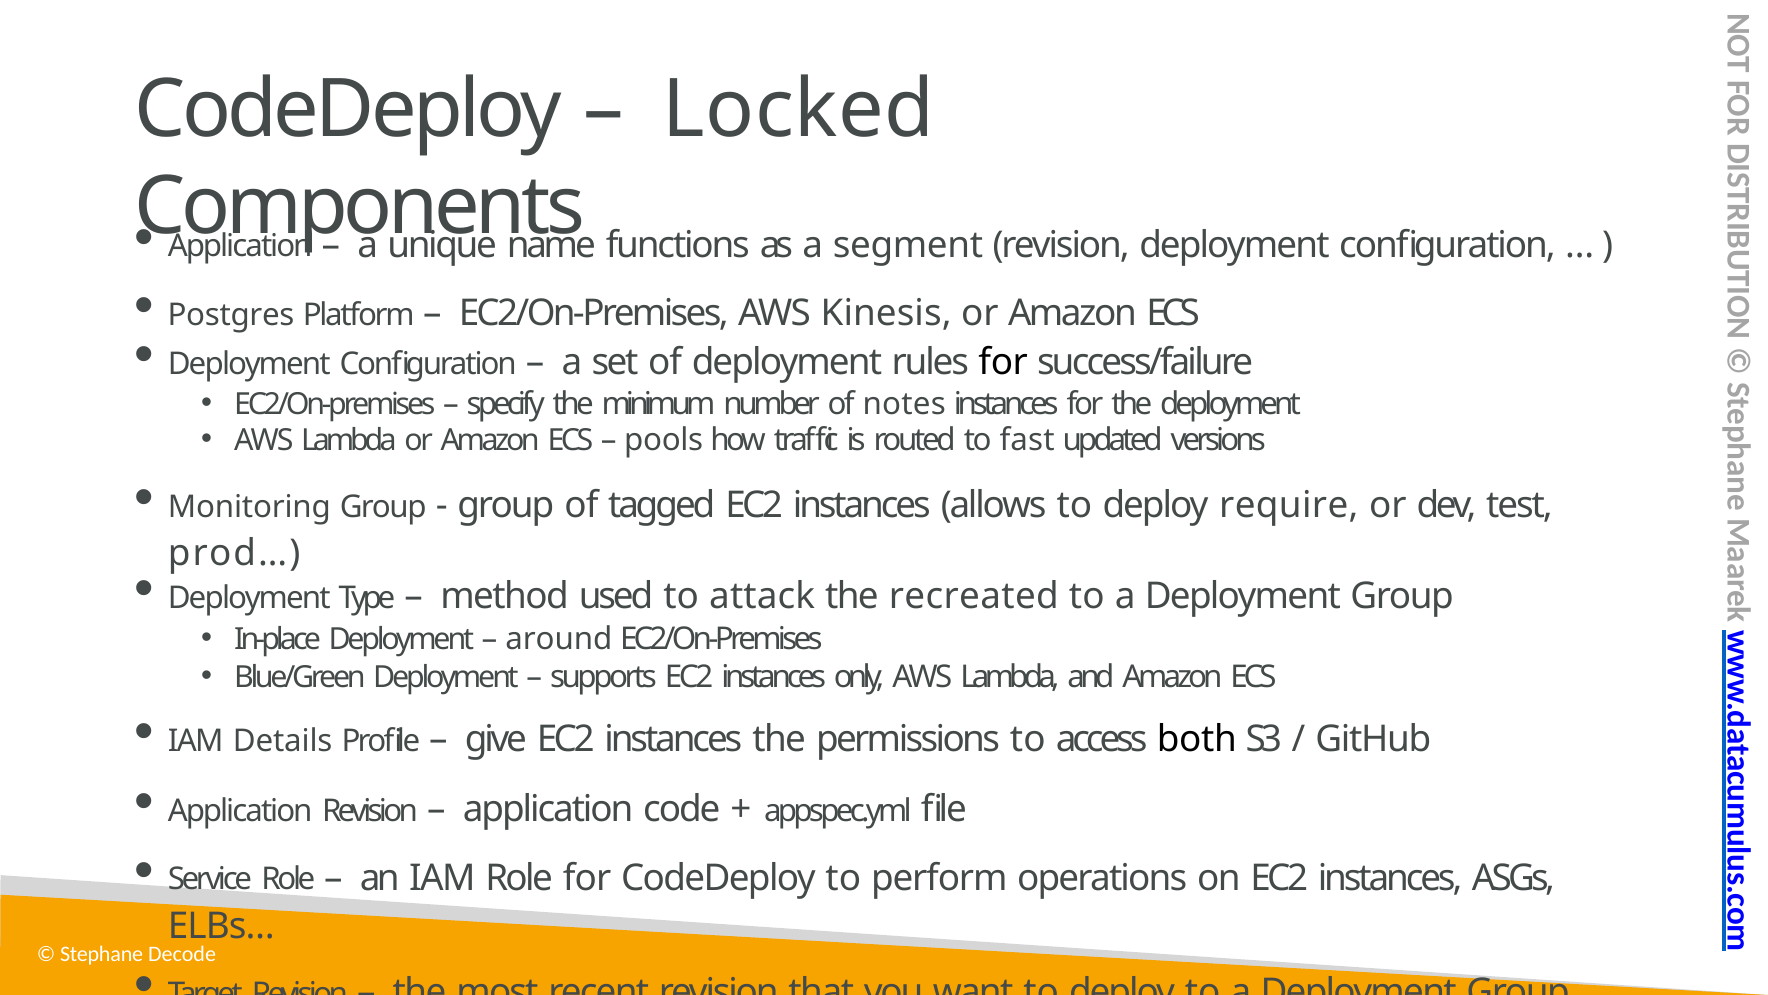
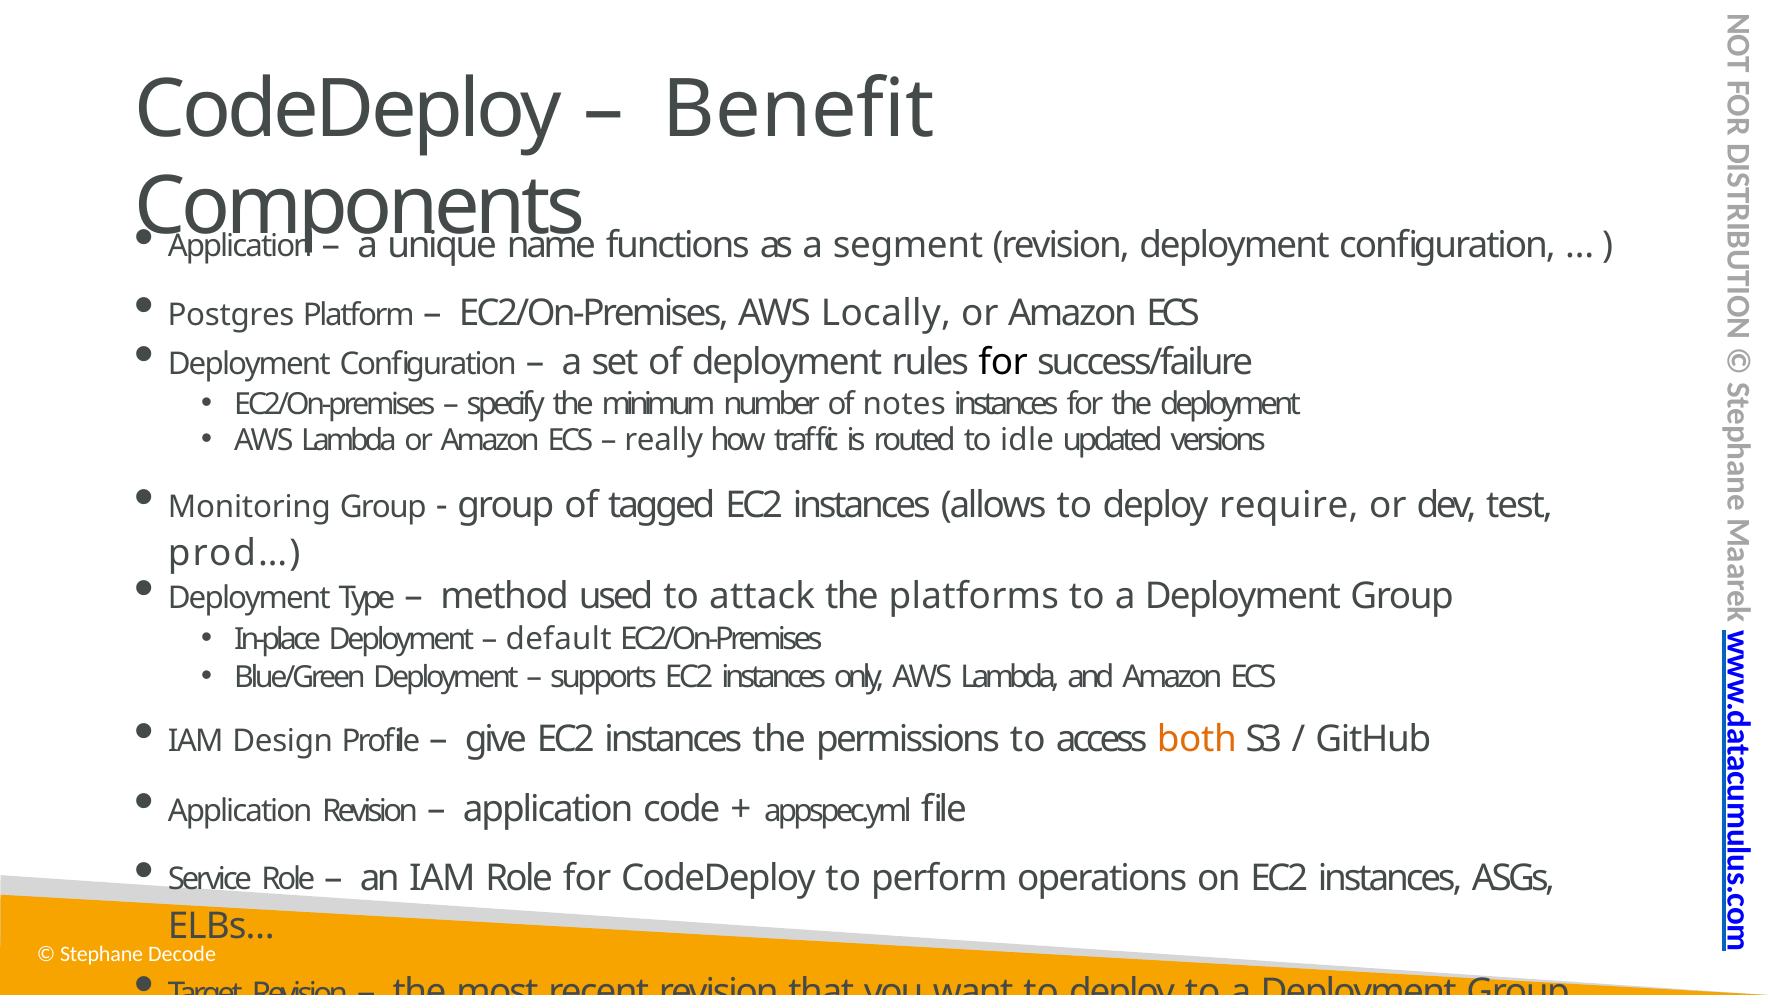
Locked: Locked -> Benefit
Kinesis: Kinesis -> Locally
pools: pools -> really
fast: fast -> idle
recreated: recreated -> platforms
around: around -> default
Details: Details -> Design
both colour: black -> orange
